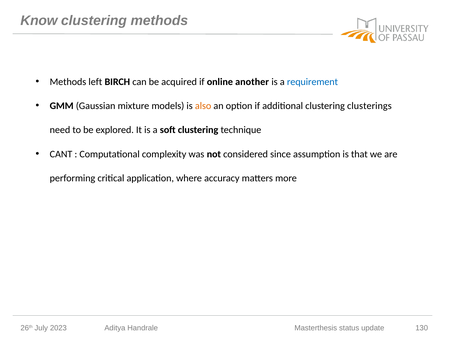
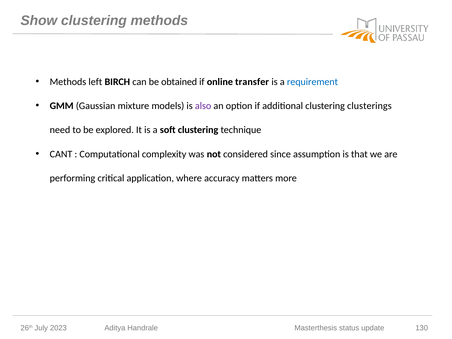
Know: Know -> Show
acquired: acquired -> obtained
another: another -> transfer
also colour: orange -> purple
